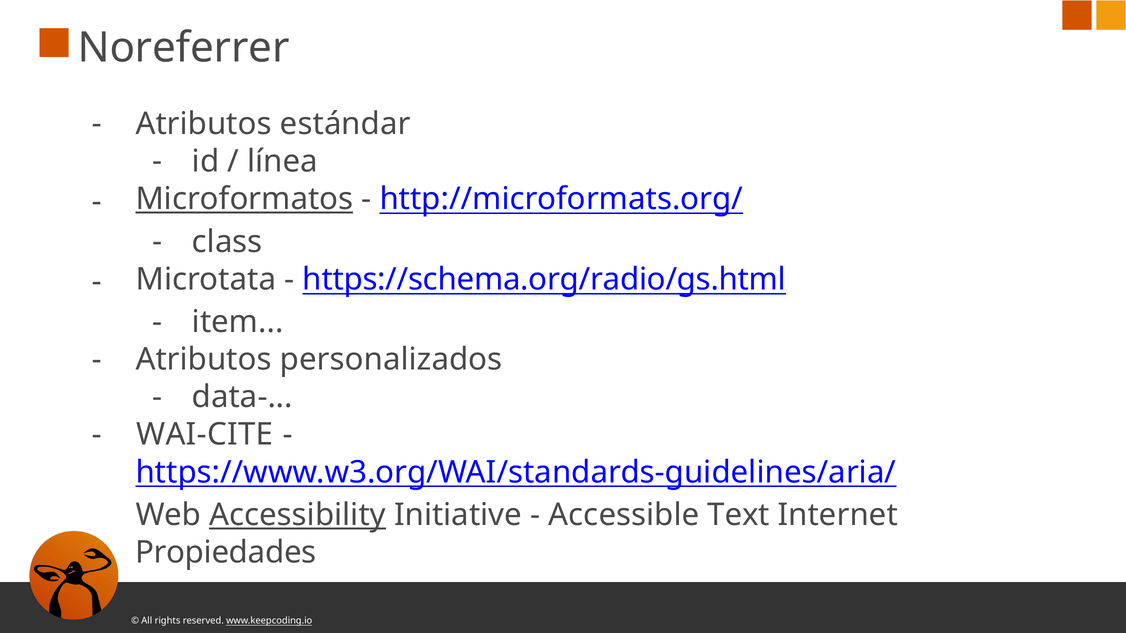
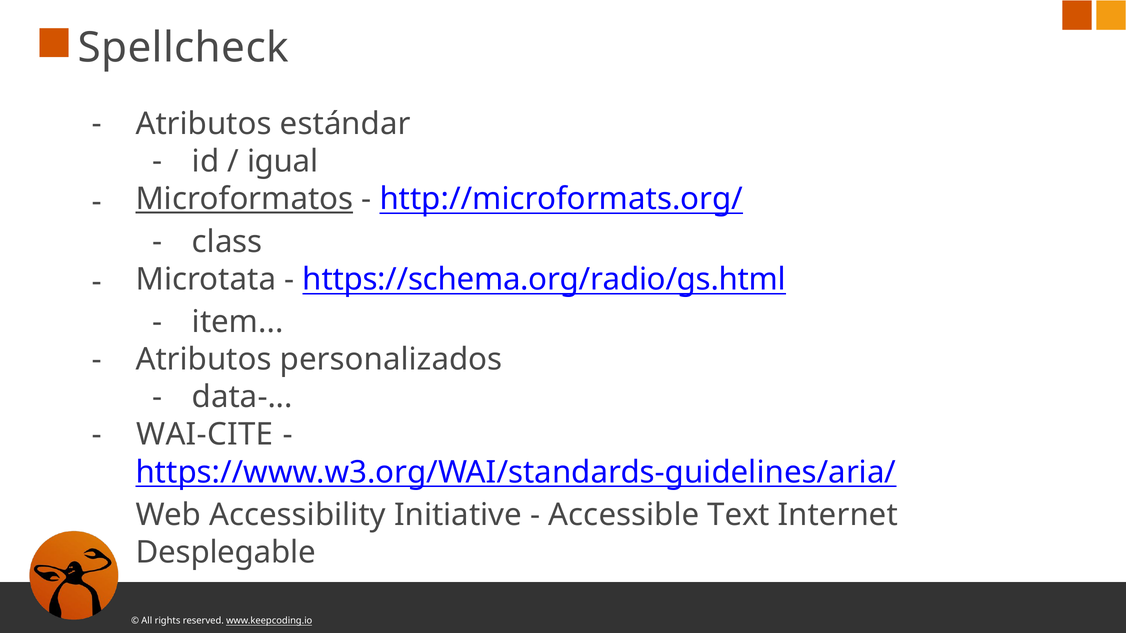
Noreferrer: Noreferrer -> Spellcheck
línea: línea -> igual
Accessibility underline: present -> none
Propiedades: Propiedades -> Desplegable
